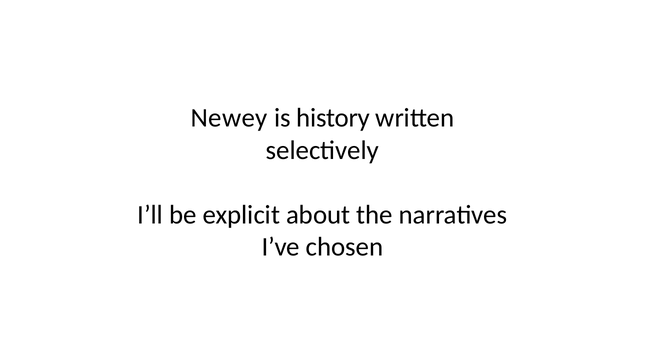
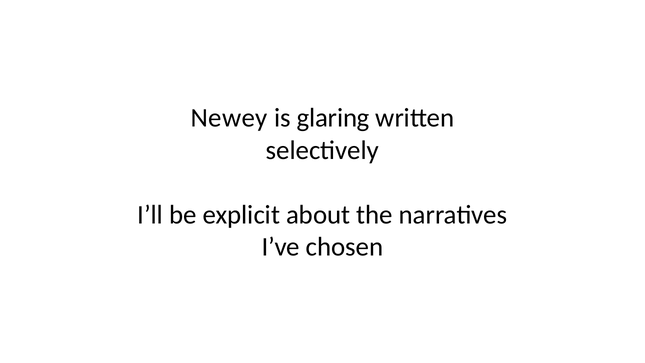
history: history -> glaring
